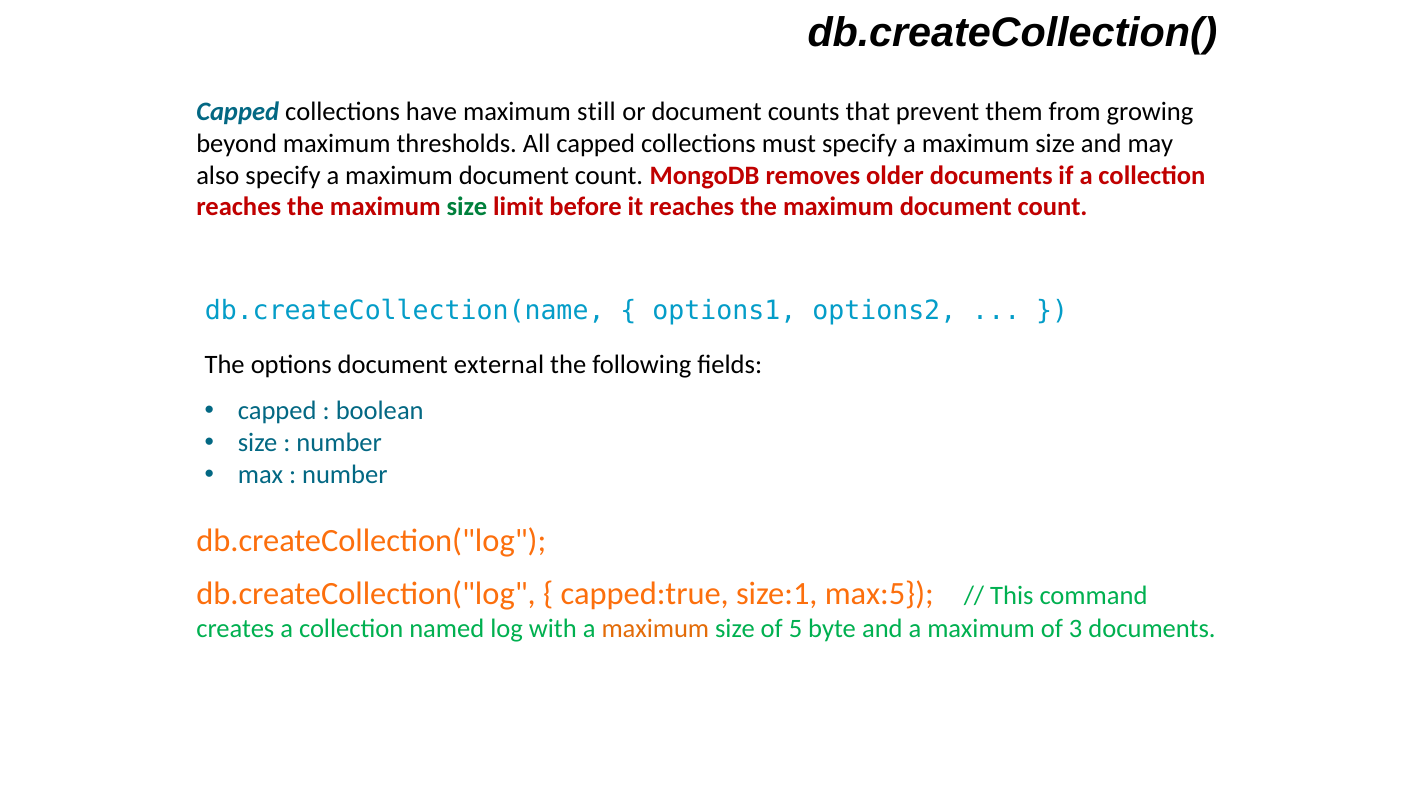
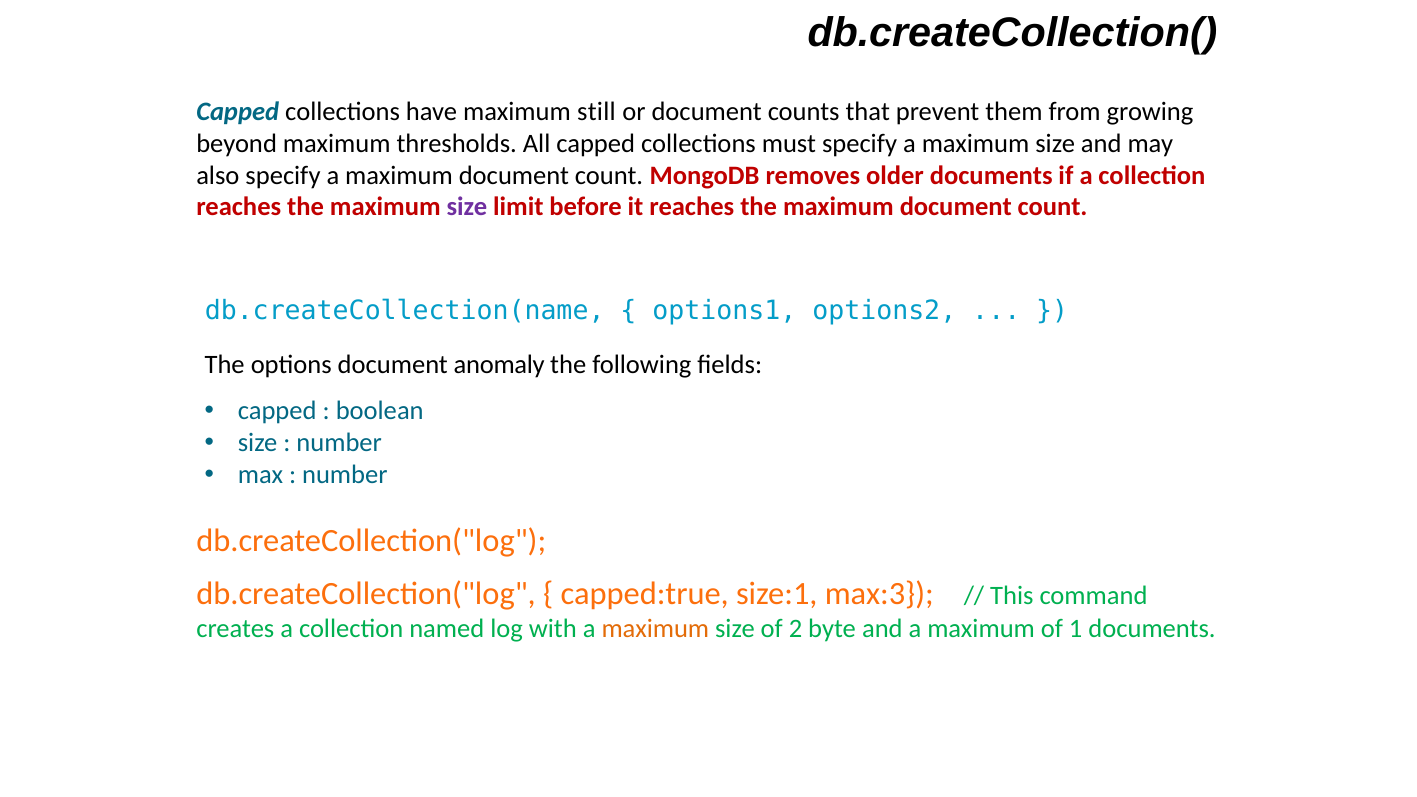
size at (467, 207) colour: green -> purple
external: external -> anomaly
max:5: max:5 -> max:3
5: 5 -> 2
3: 3 -> 1
